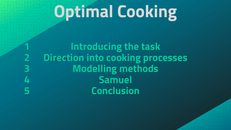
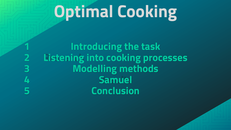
Direction: Direction -> Listening
